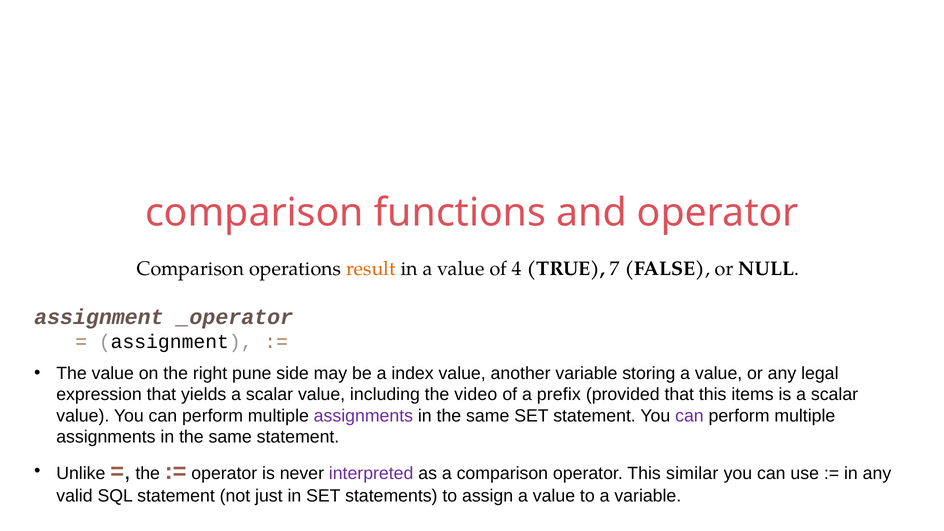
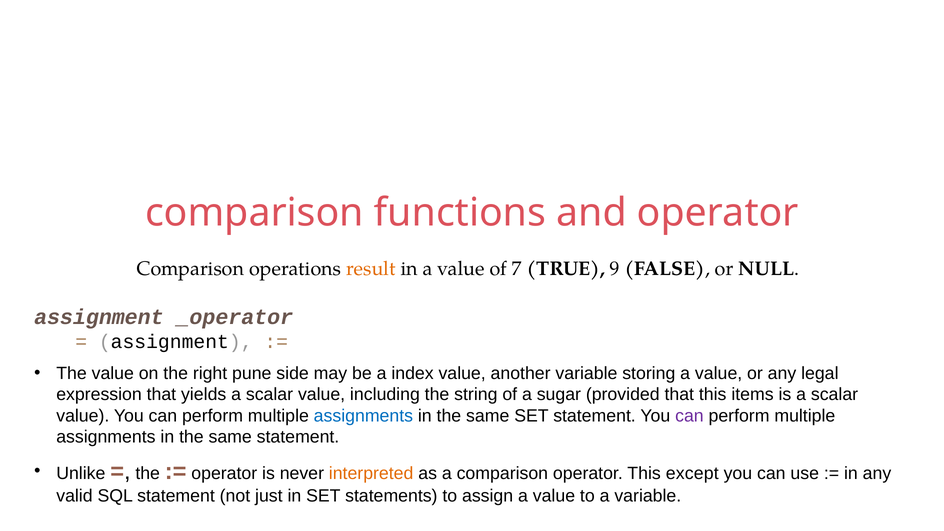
4: 4 -> 7
7: 7 -> 9
video: video -> string
prefix: prefix -> sugar
assignments at (363, 416) colour: purple -> blue
interpreted colour: purple -> orange
similar: similar -> except
